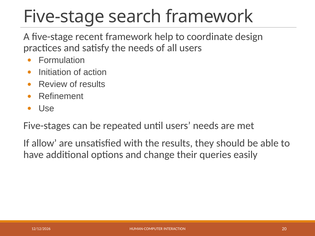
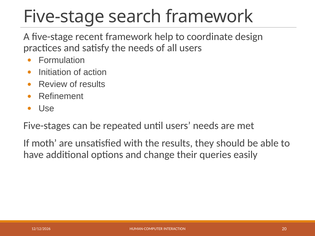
allow: allow -> moth
